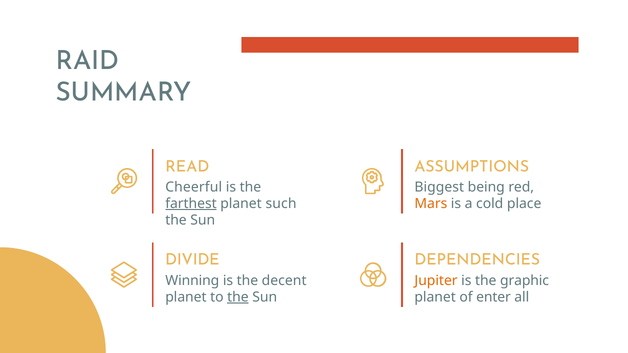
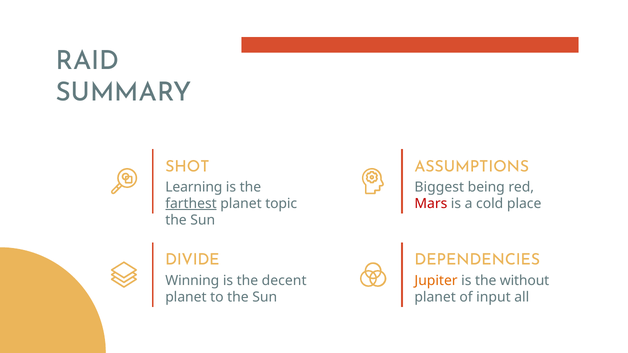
READ: READ -> SHOT
Cheerful: Cheerful -> Learning
such: such -> topic
Mars colour: orange -> red
graphic: graphic -> without
the at (238, 297) underline: present -> none
enter: enter -> input
